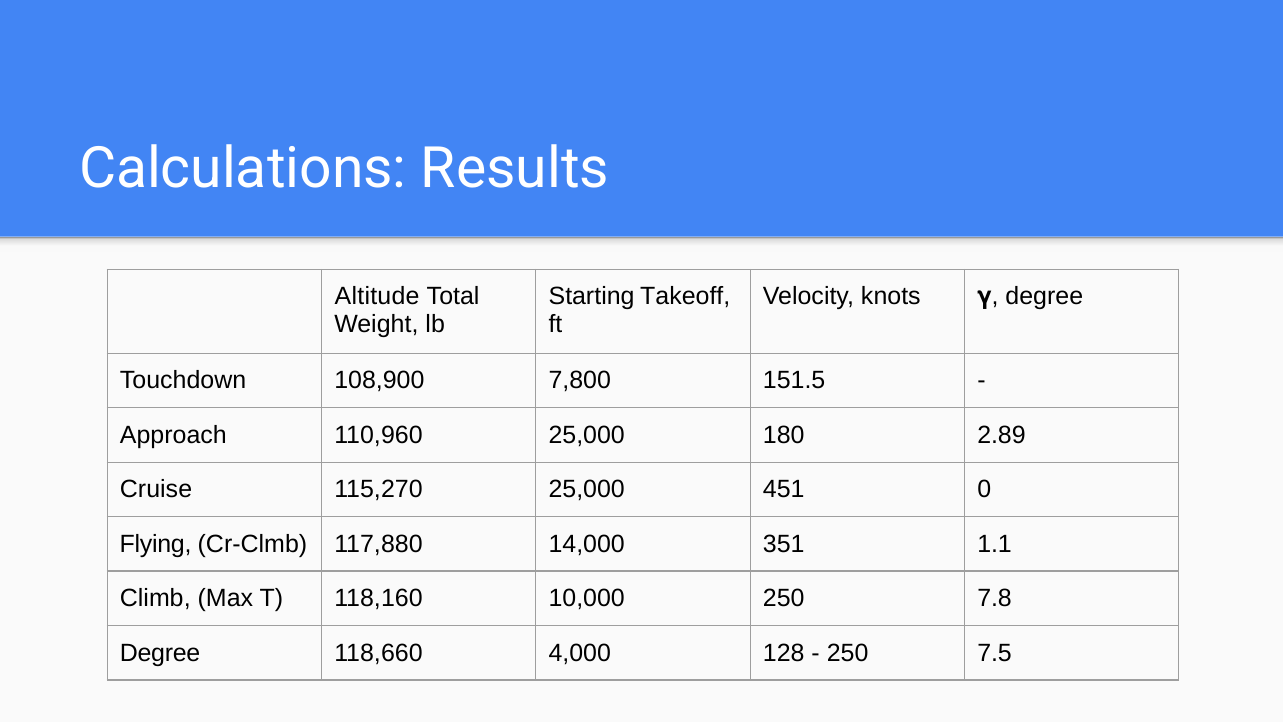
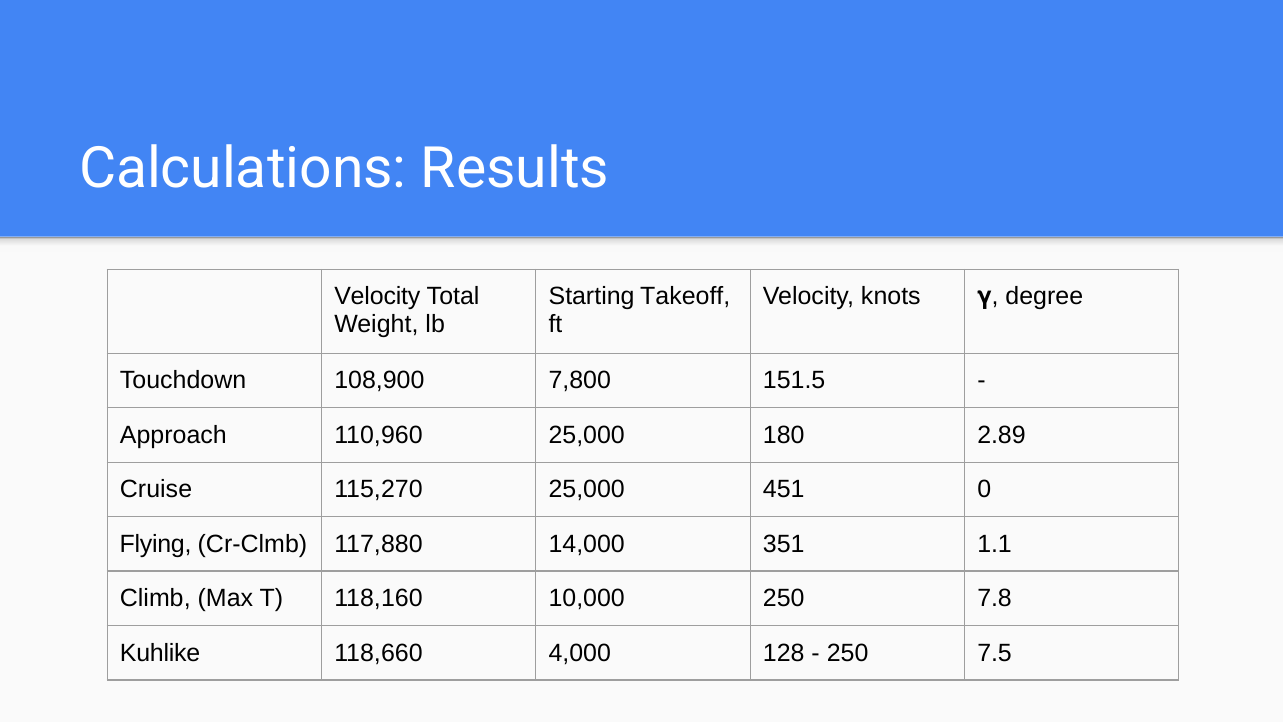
Altitude at (377, 297): Altitude -> Velocity
Degree at (160, 653): Degree -> Kuhlike
